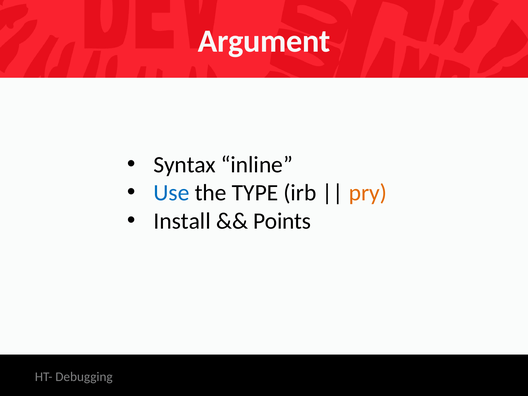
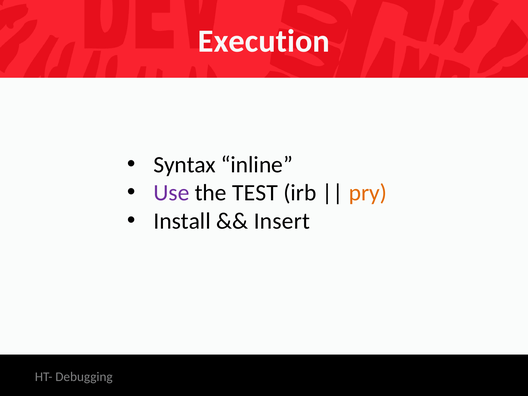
Argument: Argument -> Execution
Use colour: blue -> purple
TYPE: TYPE -> TEST
Points: Points -> Insert
